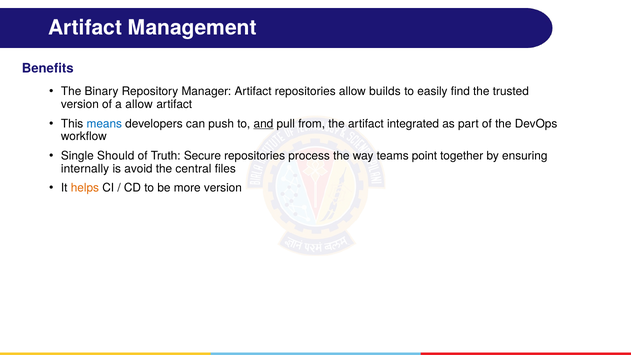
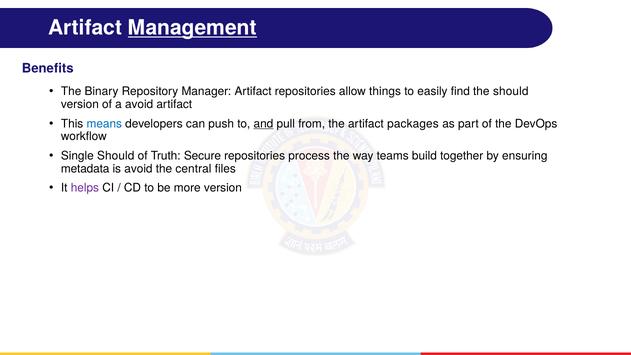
Management underline: none -> present
builds: builds -> things
the trusted: trusted -> should
a allow: allow -> avoid
integrated: integrated -> packages
point: point -> build
internally: internally -> metadata
helps colour: orange -> purple
